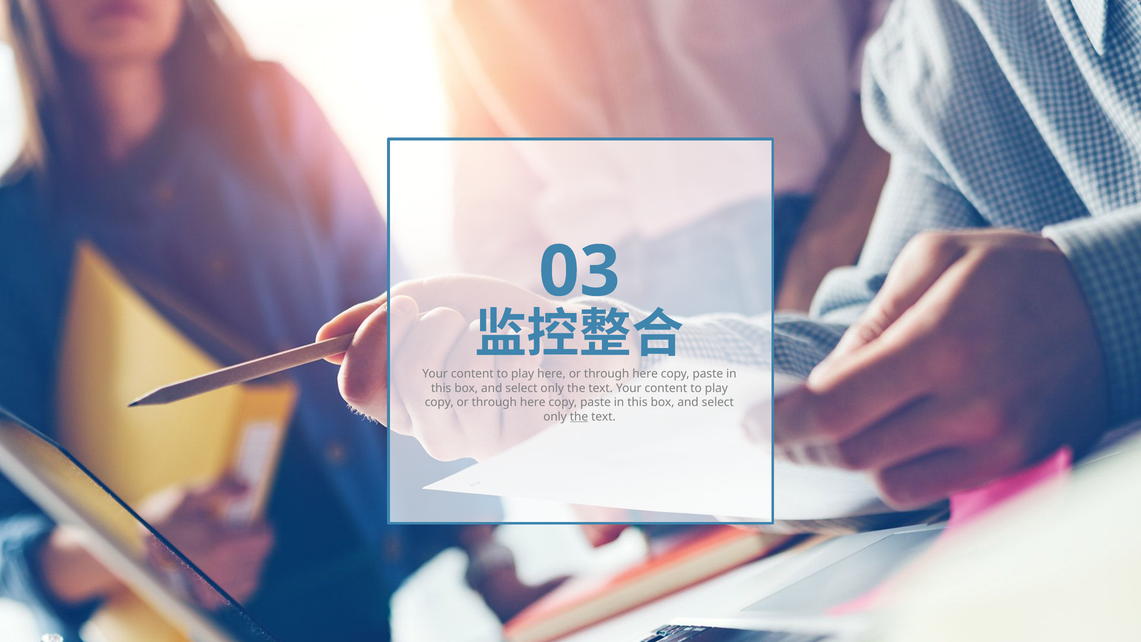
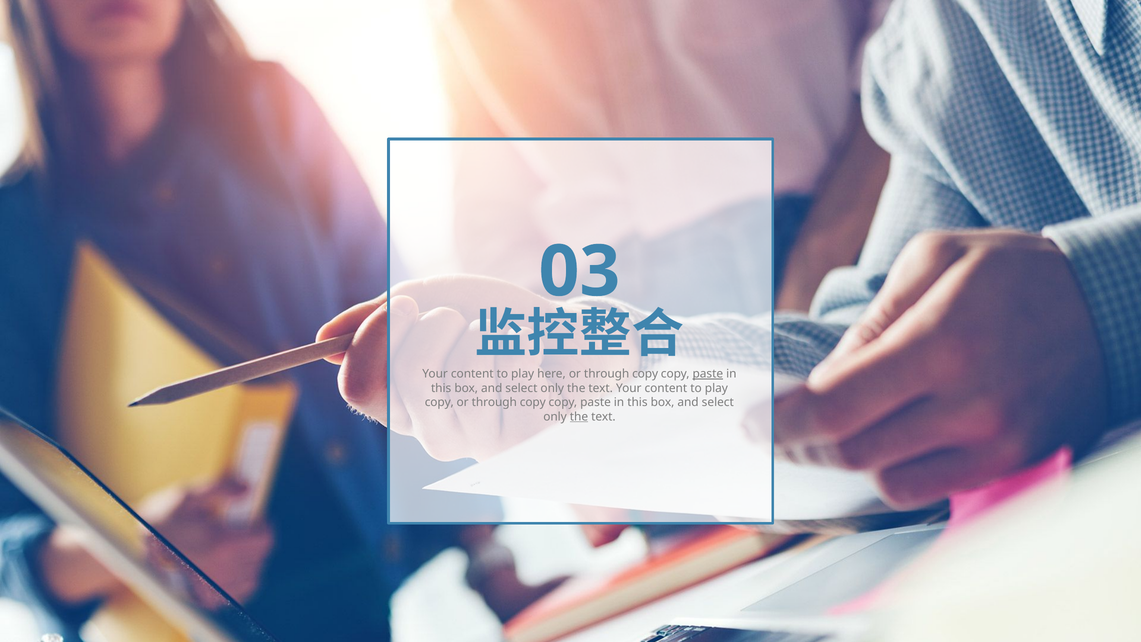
here or through here: here -> copy
paste at (708, 374) underline: none -> present
here at (533, 402): here -> copy
